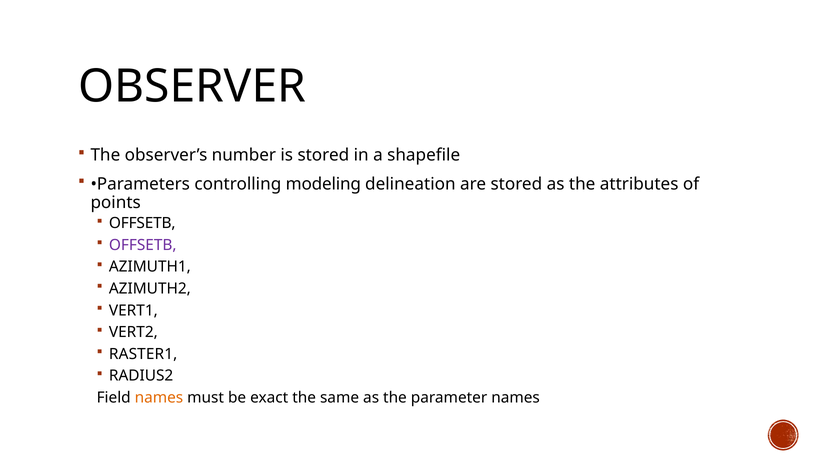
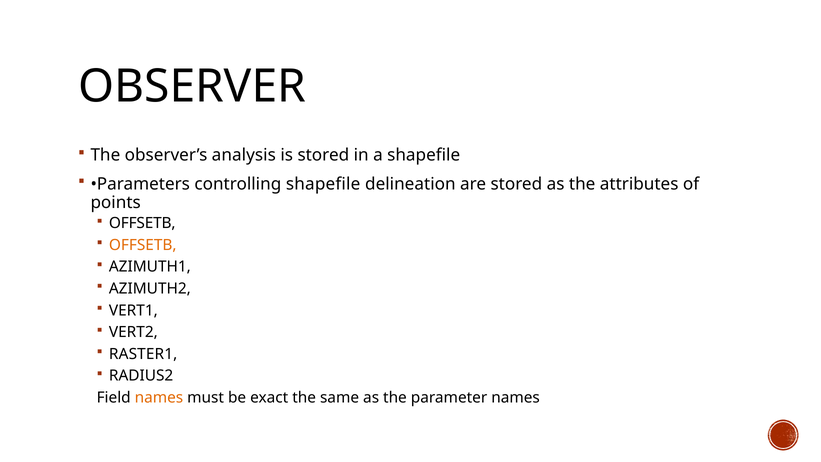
number: number -> analysis
controlling modeling: modeling -> shapefile
OFFSETB at (143, 245) colour: purple -> orange
